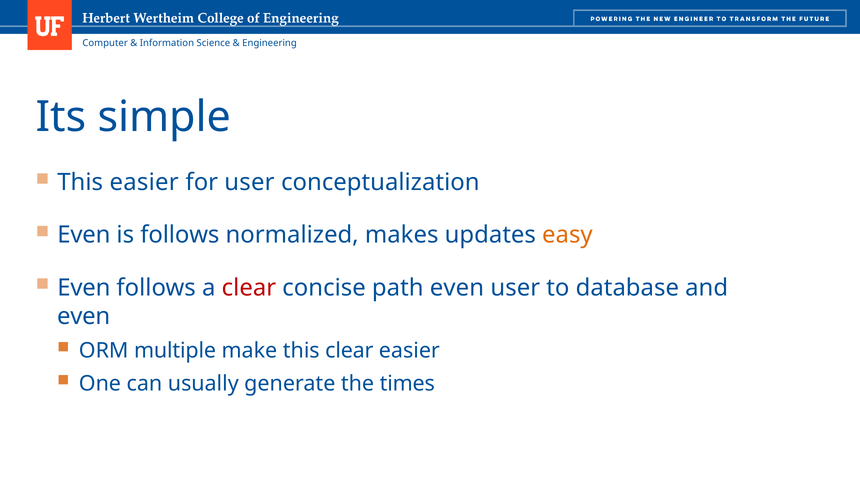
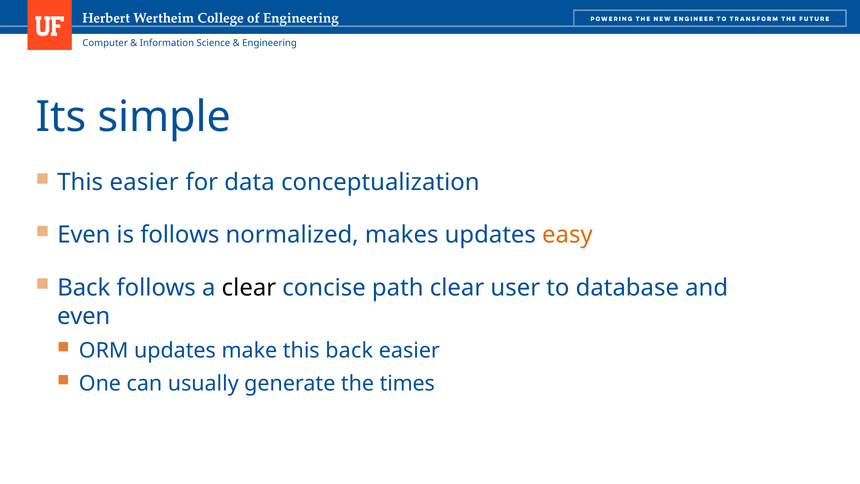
for user: user -> data
Even at (84, 288): Even -> Back
clear at (249, 288) colour: red -> black
path even: even -> clear
ORM multiple: multiple -> updates
this clear: clear -> back
